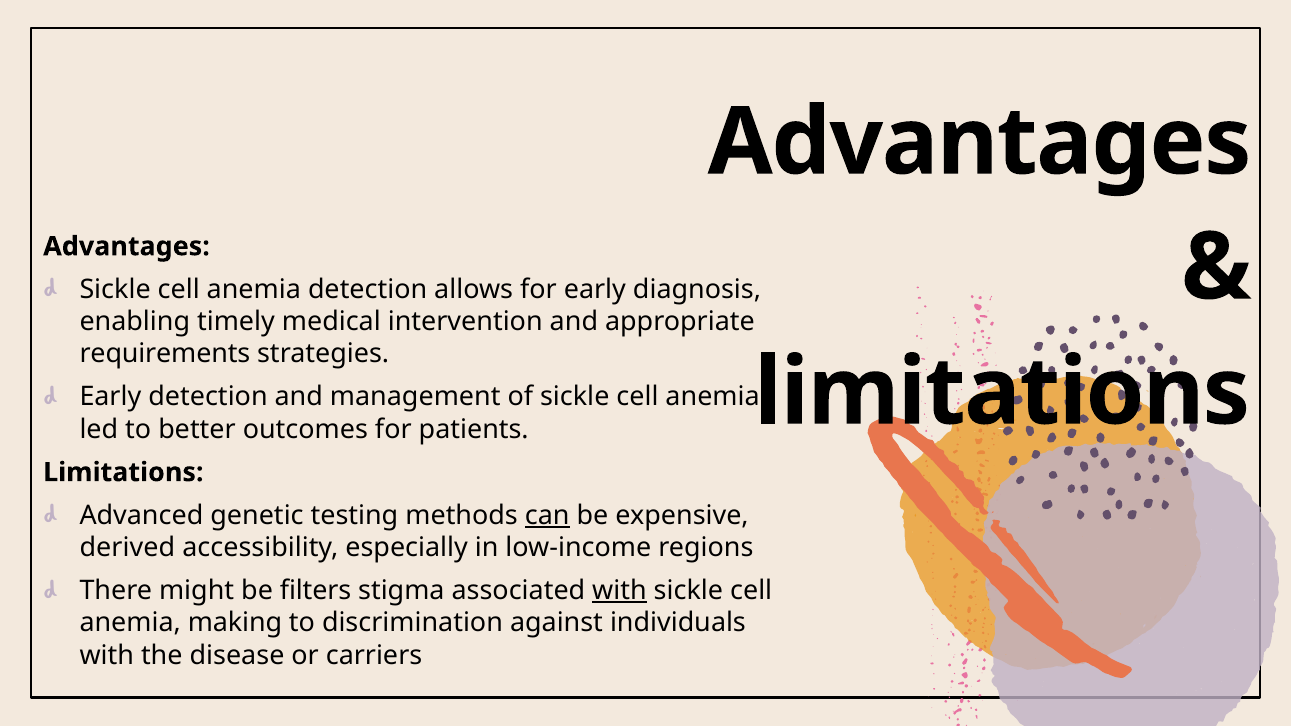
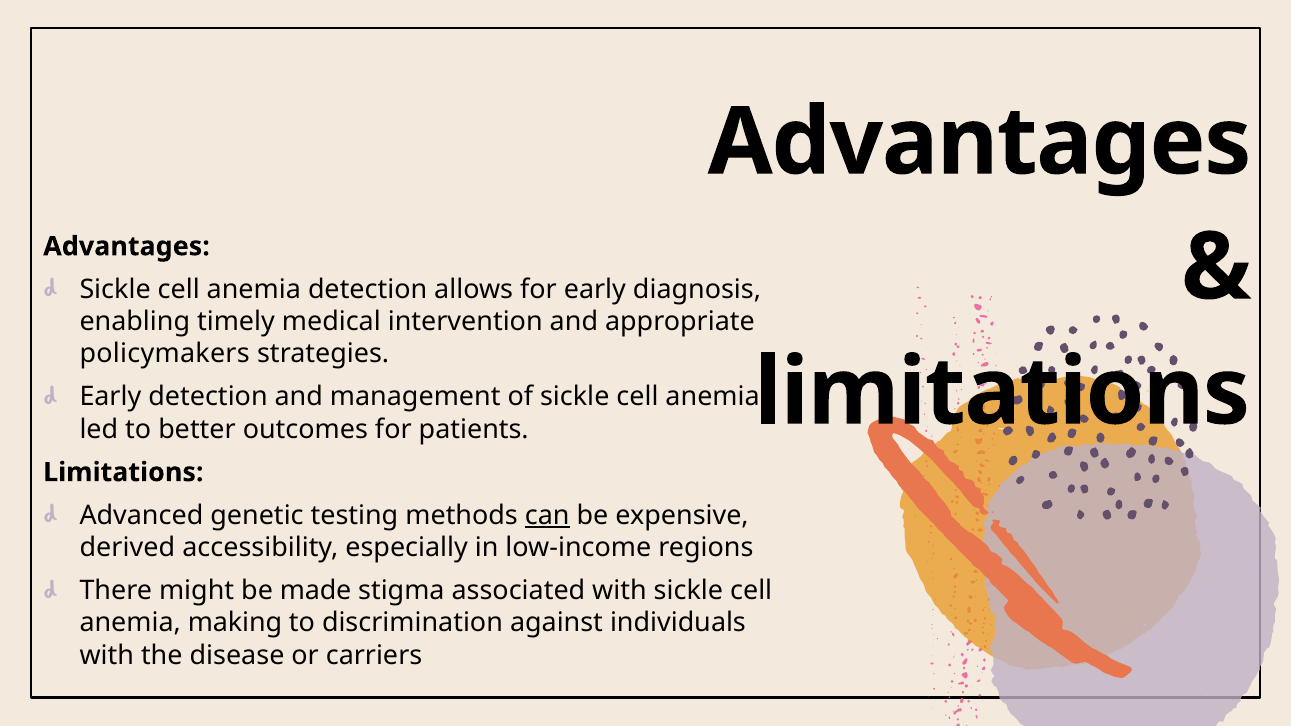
requirements: requirements -> policymakers
filters: filters -> made
with at (619, 591) underline: present -> none
